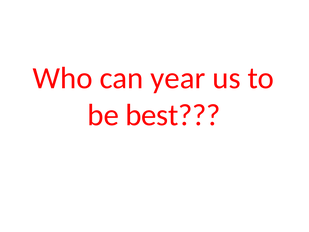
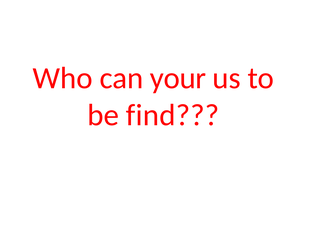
year: year -> your
best: best -> find
